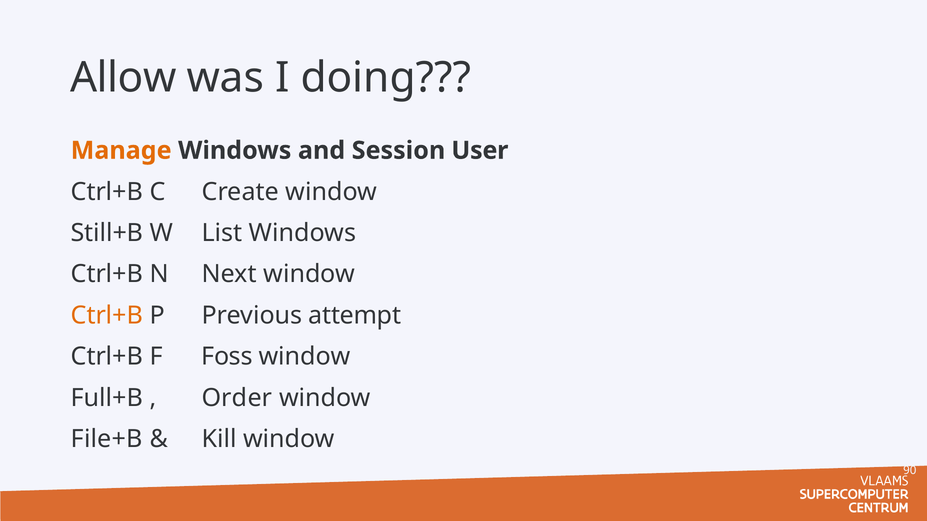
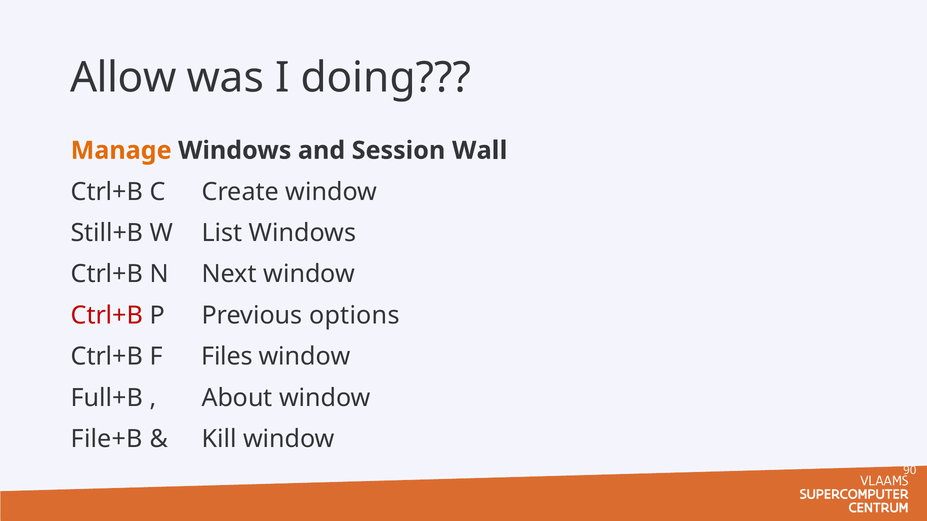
User: User -> Wall
Ctrl+B at (107, 316) colour: orange -> red
attempt: attempt -> options
Foss: Foss -> Files
Order: Order -> About
